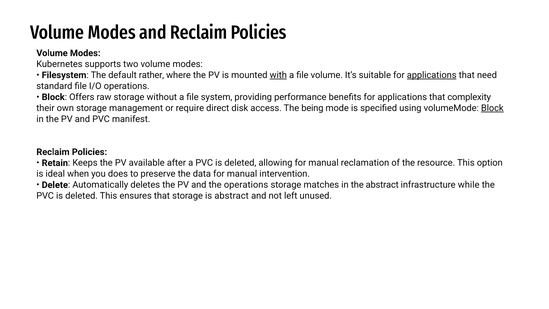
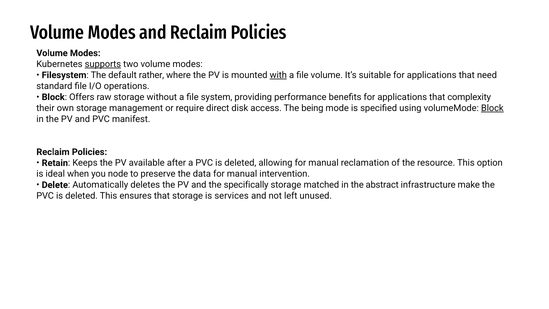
supports underline: none -> present
applications at (432, 75) underline: present -> none
does: does -> node
the operations: operations -> specifically
matches: matches -> matched
while: while -> make
is abstract: abstract -> services
